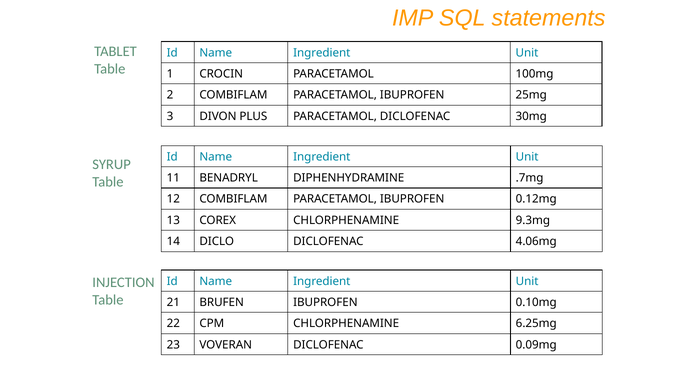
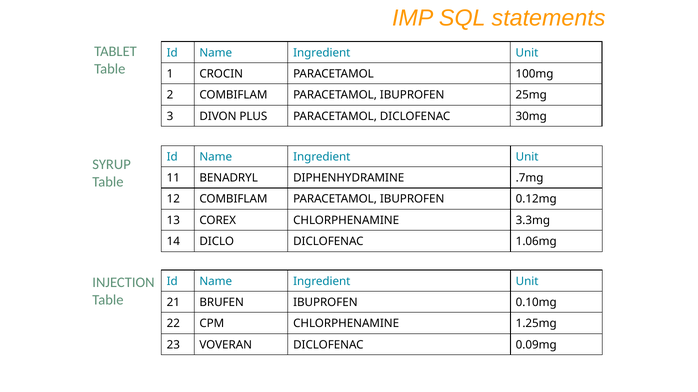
9.3mg: 9.3mg -> 3.3mg
4.06mg: 4.06mg -> 1.06mg
6.25mg: 6.25mg -> 1.25mg
